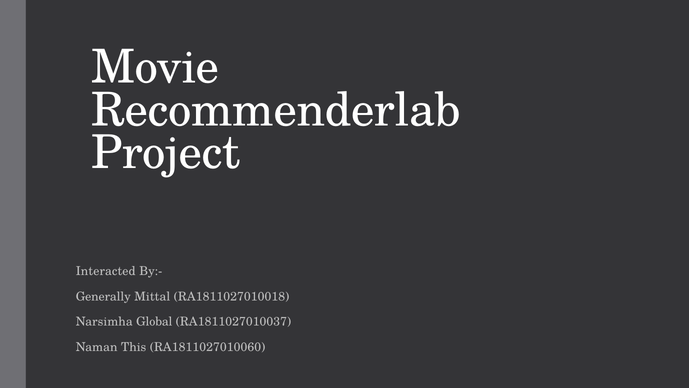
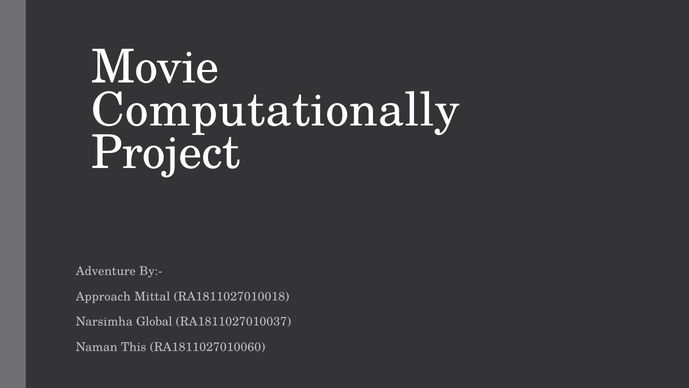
Recommenderlab: Recommenderlab -> Computationally
Interacted: Interacted -> Adventure
Generally: Generally -> Approach
